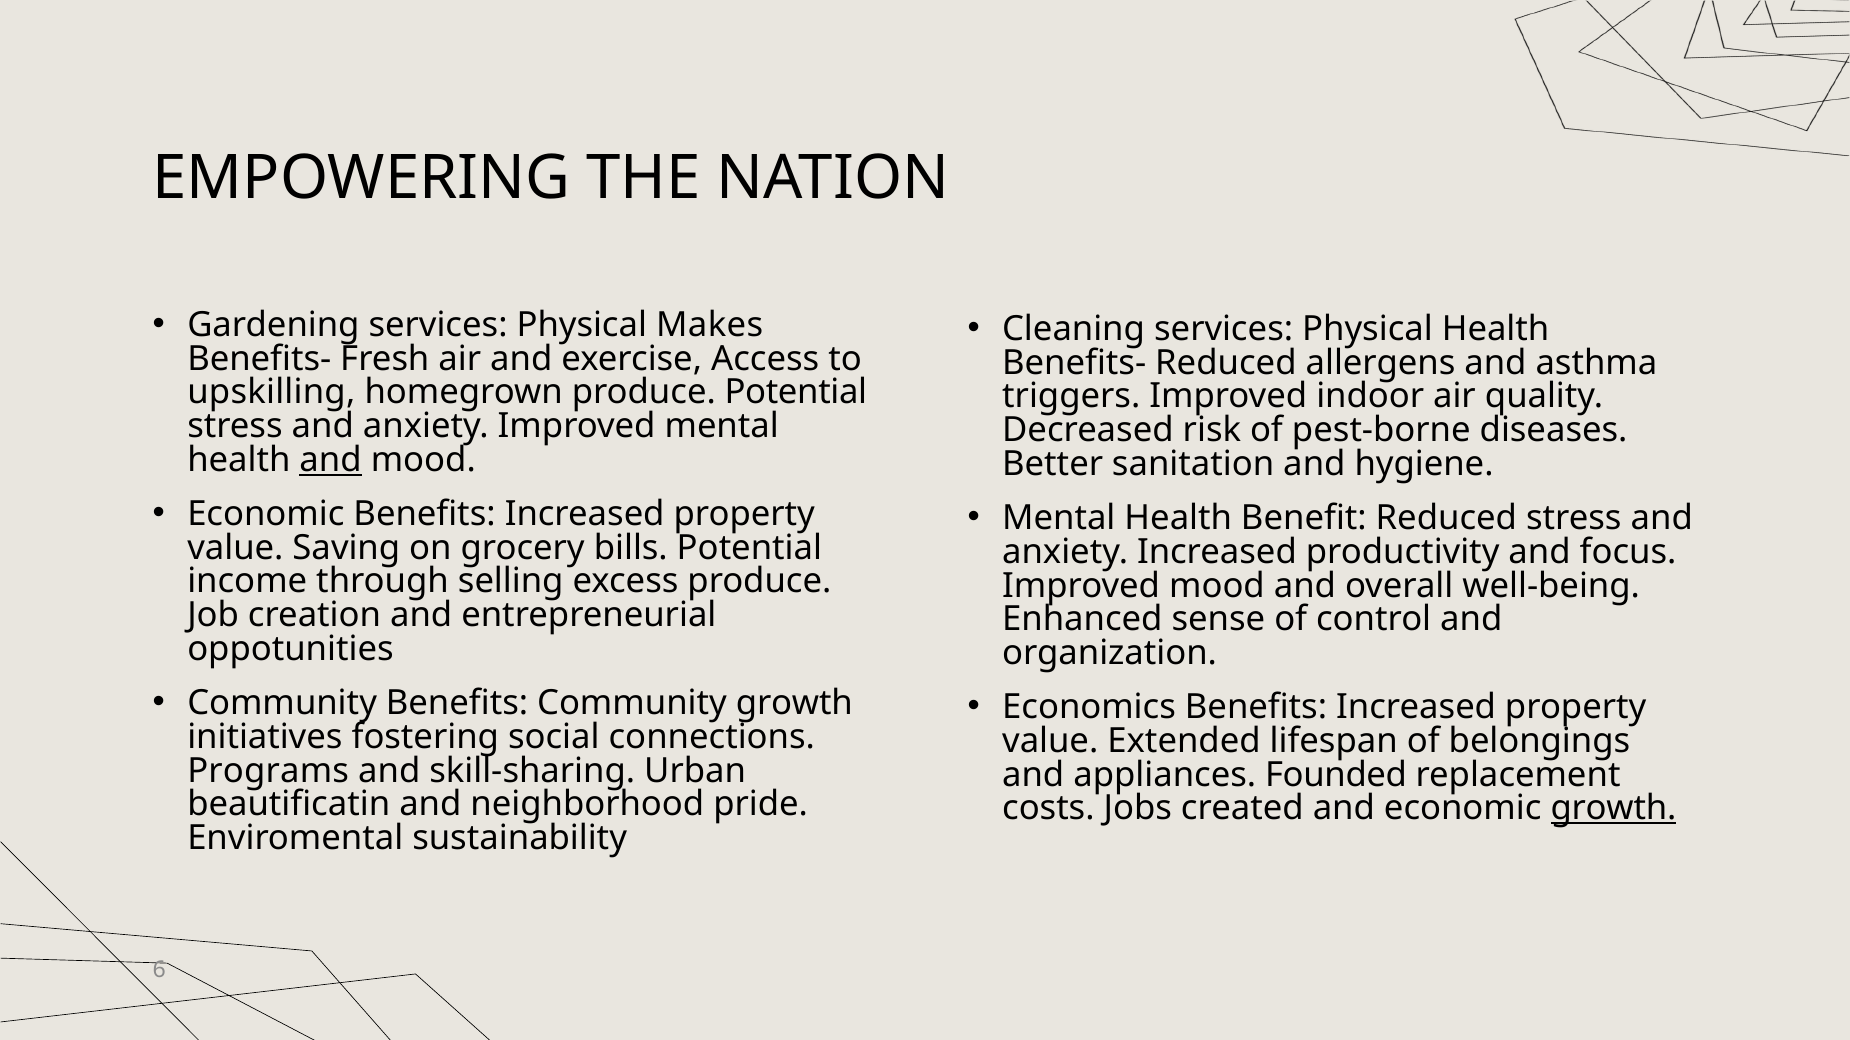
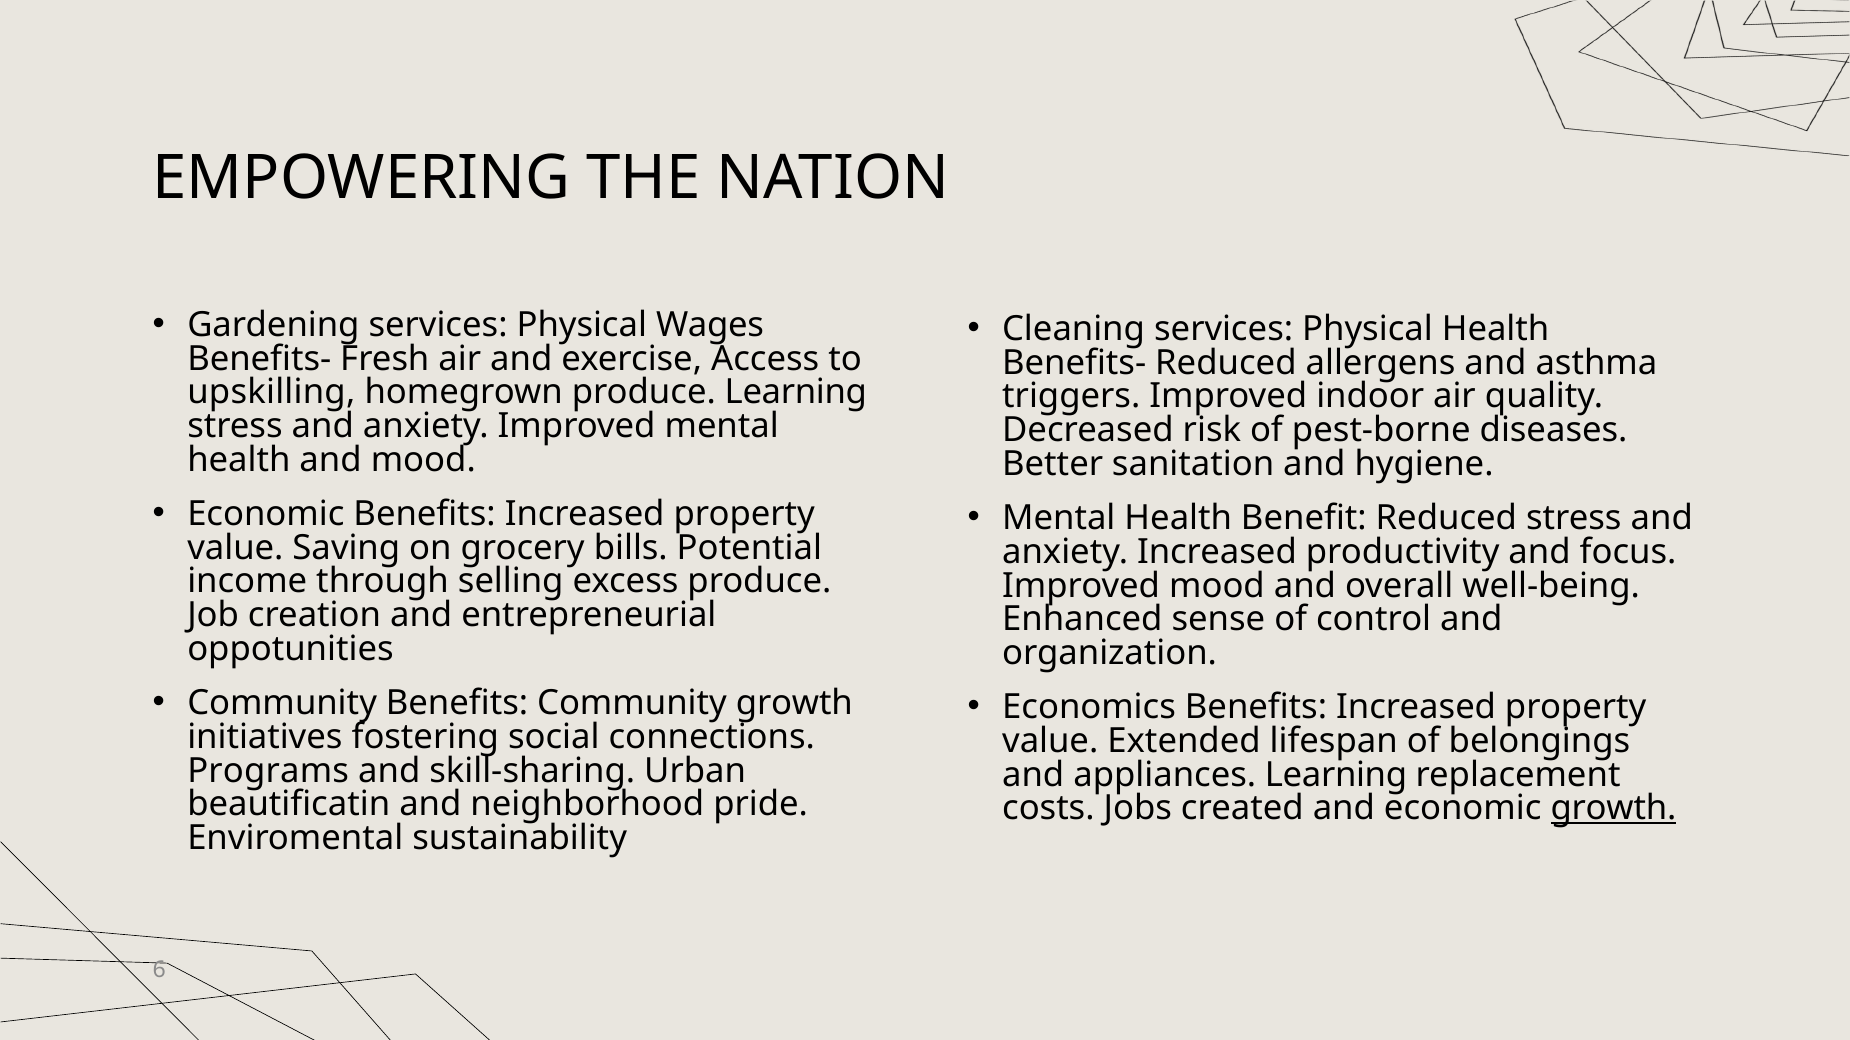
Makes: Makes -> Wages
produce Potential: Potential -> Learning
and at (331, 460) underline: present -> none
appliances Founded: Founded -> Learning
